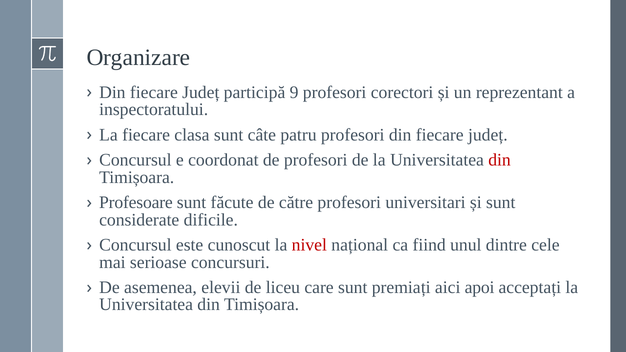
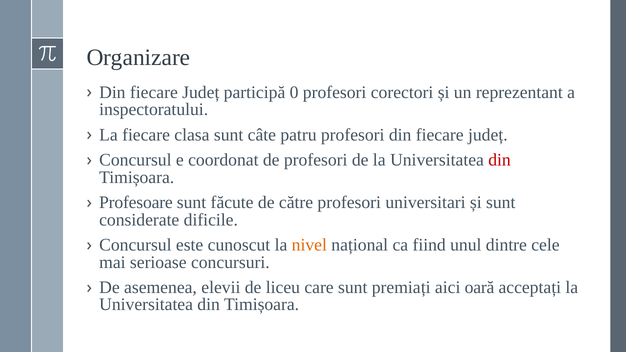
9: 9 -> 0
nivel colour: red -> orange
apoi: apoi -> oară
